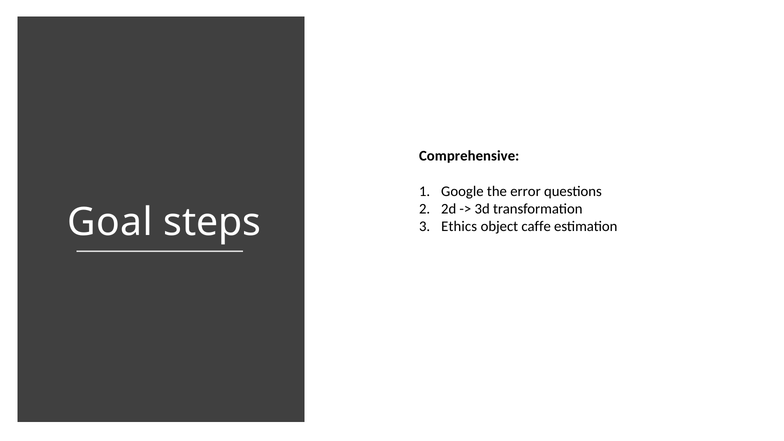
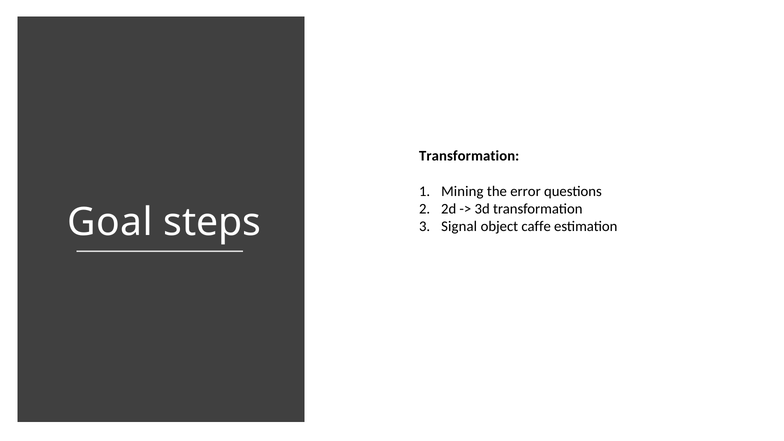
Comprehensive at (469, 156): Comprehensive -> Transformation
Google: Google -> Mining
Ethics: Ethics -> Signal
